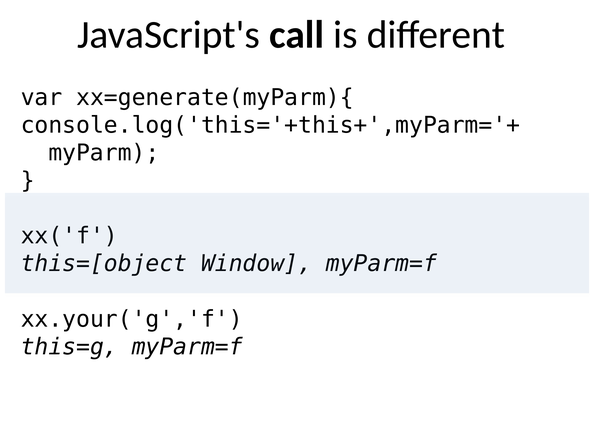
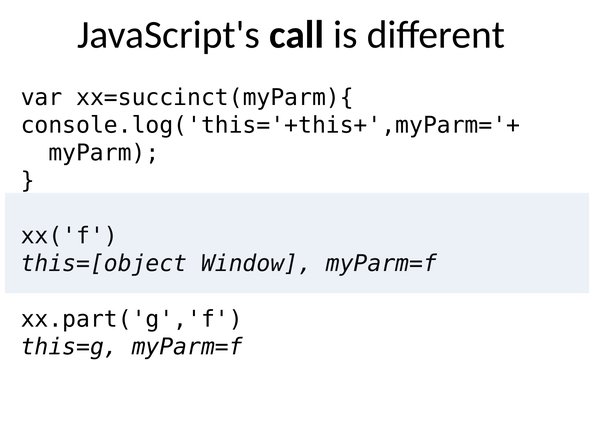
xx=generate(myParm){: xx=generate(myParm){ -> xx=succinct(myParm){
xx.your('g','f: xx.your('g','f -> xx.part('g','f
